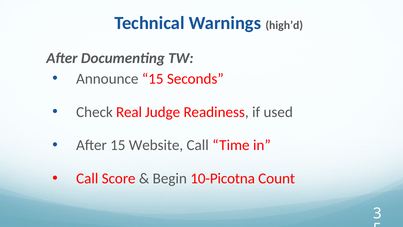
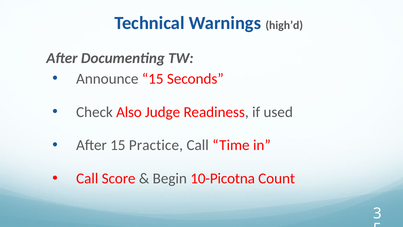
Real: Real -> Also
Website: Website -> Practice
